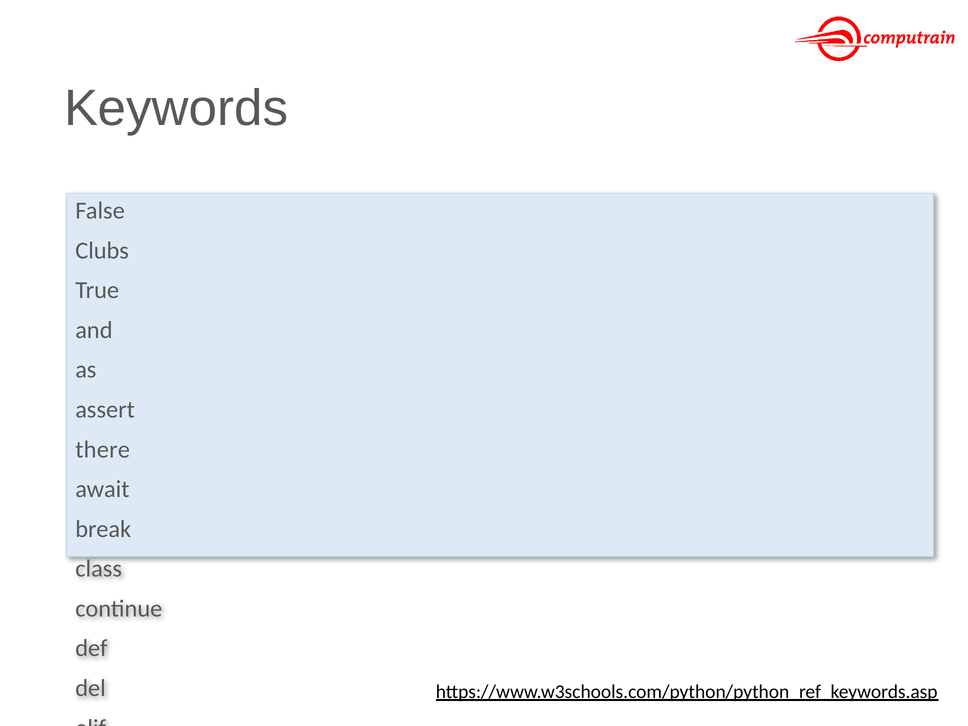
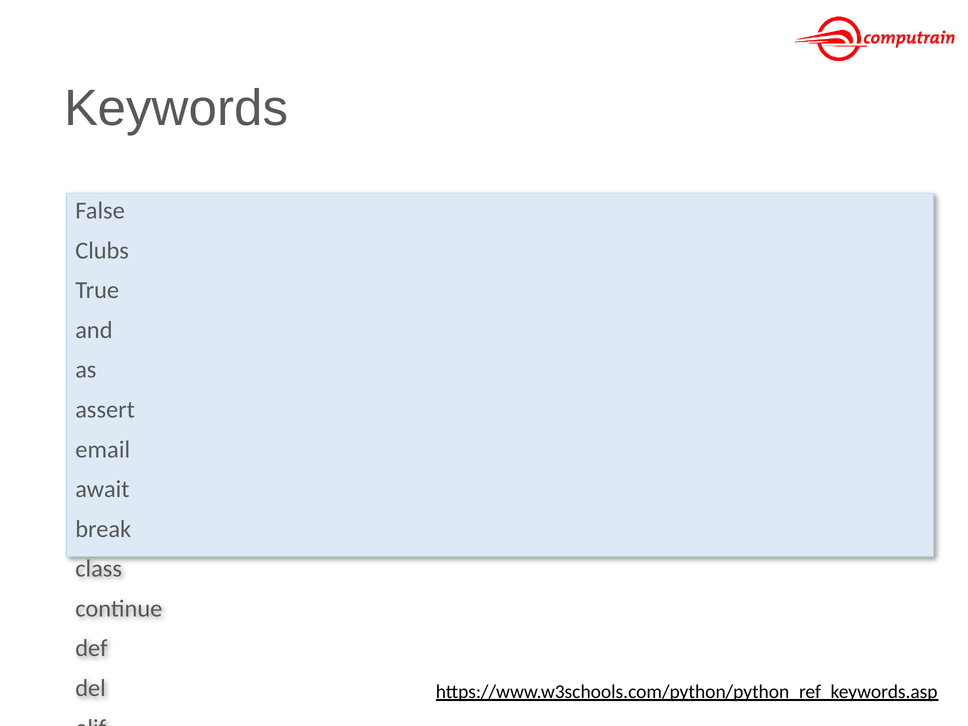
there: there -> email
